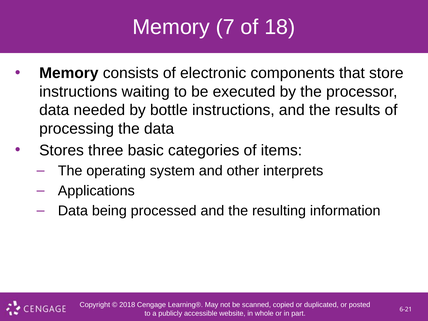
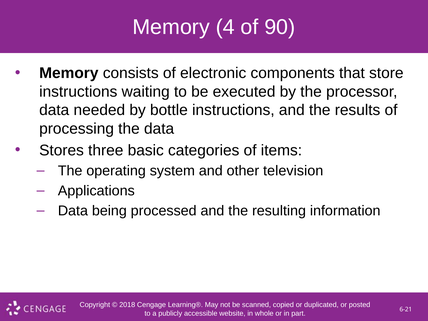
7: 7 -> 4
18: 18 -> 90
interprets: interprets -> television
